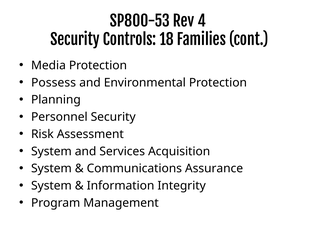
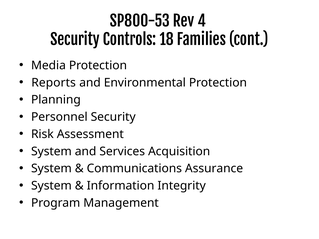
Possess: Possess -> Reports
